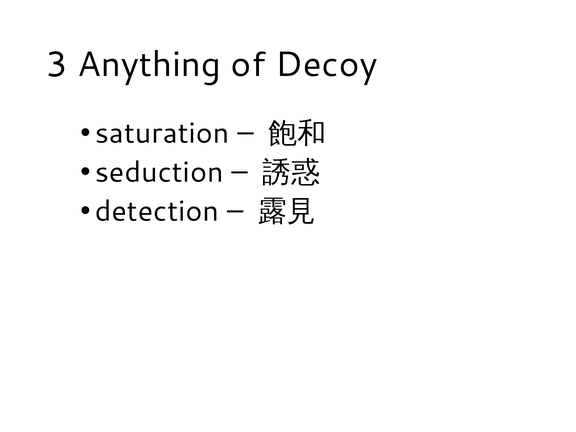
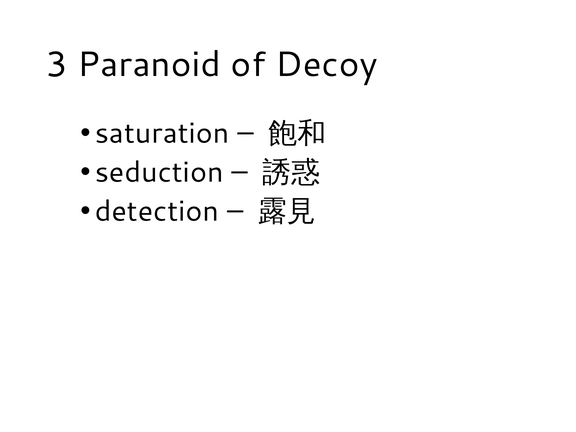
Anything: Anything -> Paranoid
